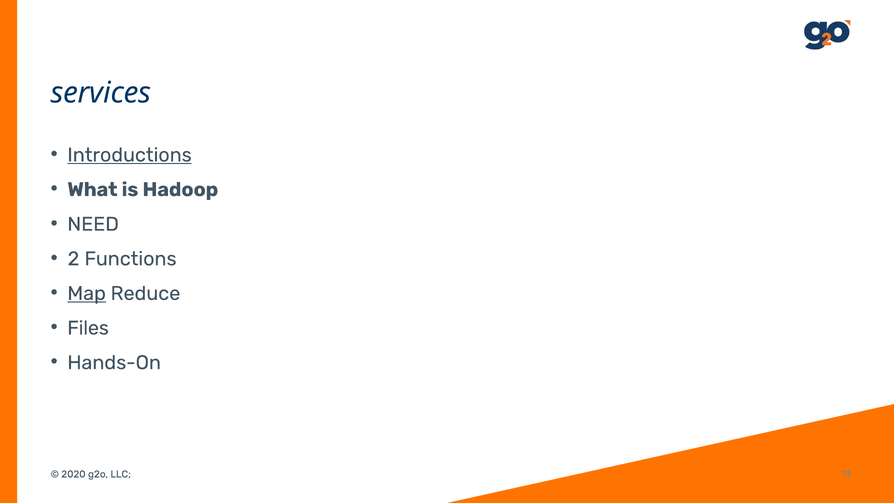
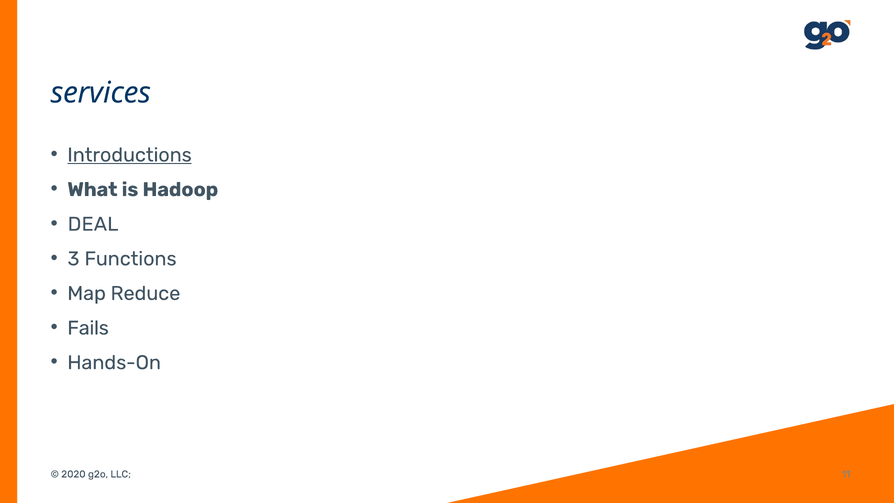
NEED: NEED -> DEAL
2: 2 -> 3
Map underline: present -> none
Files: Files -> Fails
